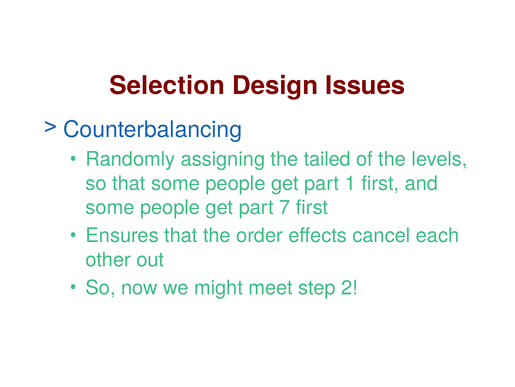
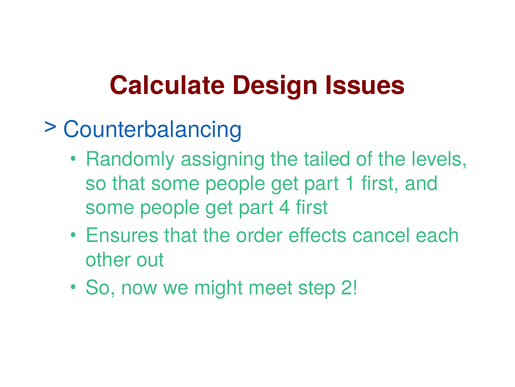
Selection: Selection -> Calculate
7: 7 -> 4
